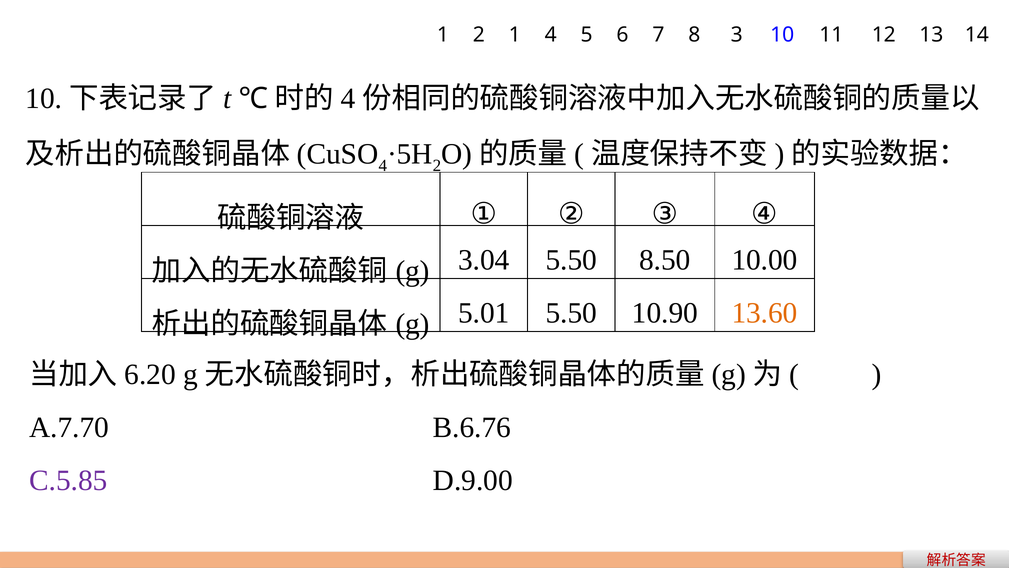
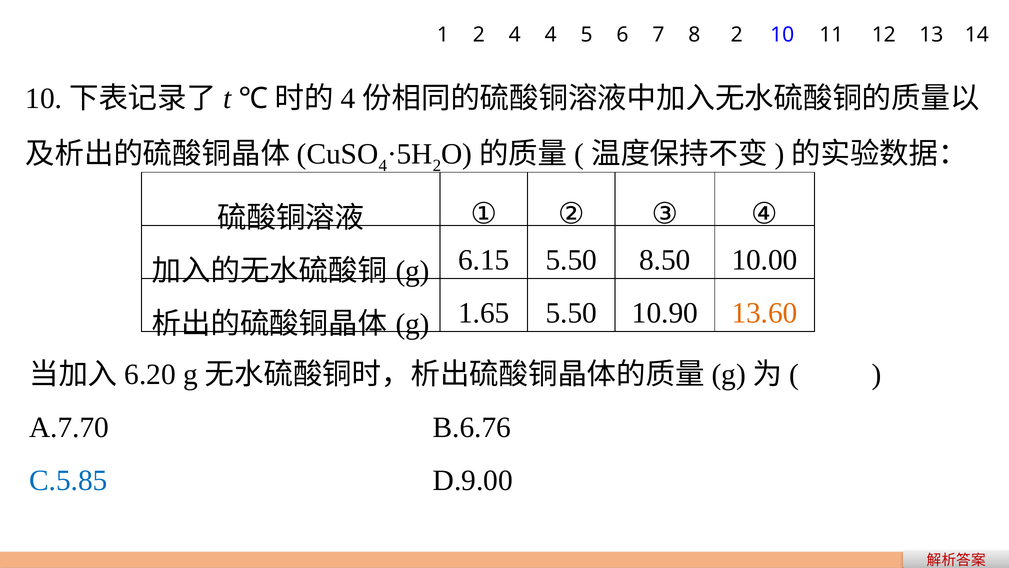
2 1: 1 -> 4
8 3: 3 -> 2
3.04: 3.04 -> 6.15
5.01: 5.01 -> 1.65
C.5.85 colour: purple -> blue
